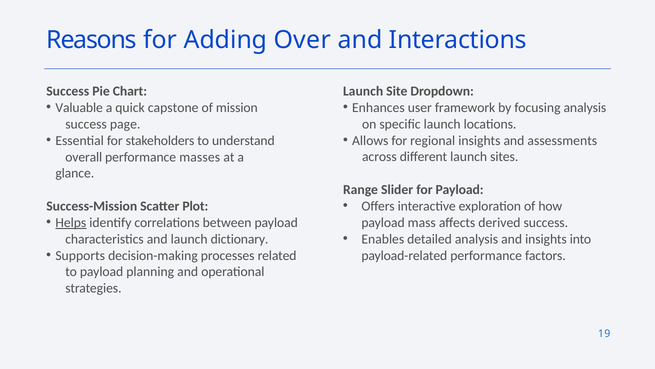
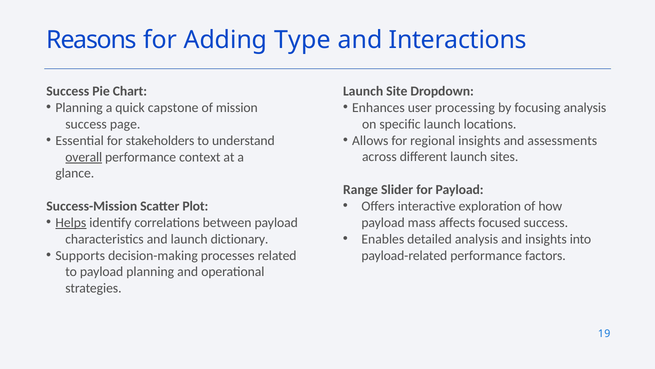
Over: Over -> Type
Valuable at (79, 108): Valuable -> Planning
framework: framework -> processing
overall underline: none -> present
masses: masses -> context
derived: derived -> focused
